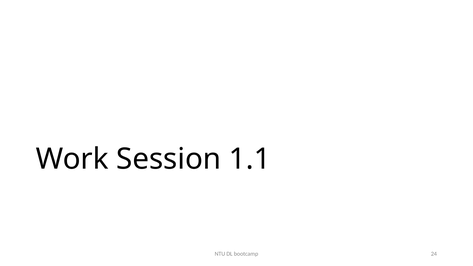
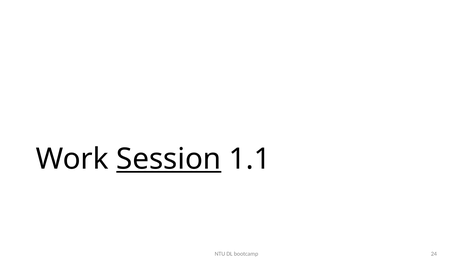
Session underline: none -> present
